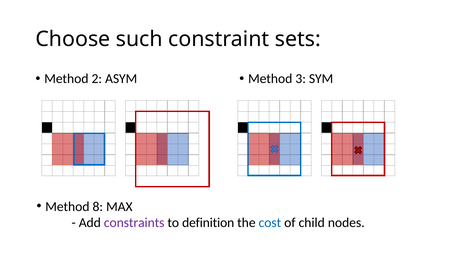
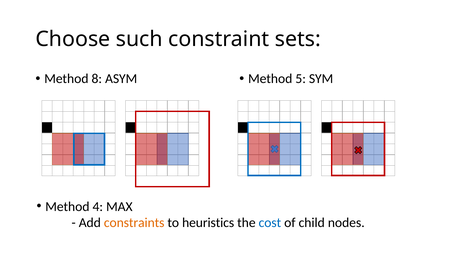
2: 2 -> 8
3: 3 -> 5
8: 8 -> 4
constraints colour: purple -> orange
definition: definition -> heuristics
